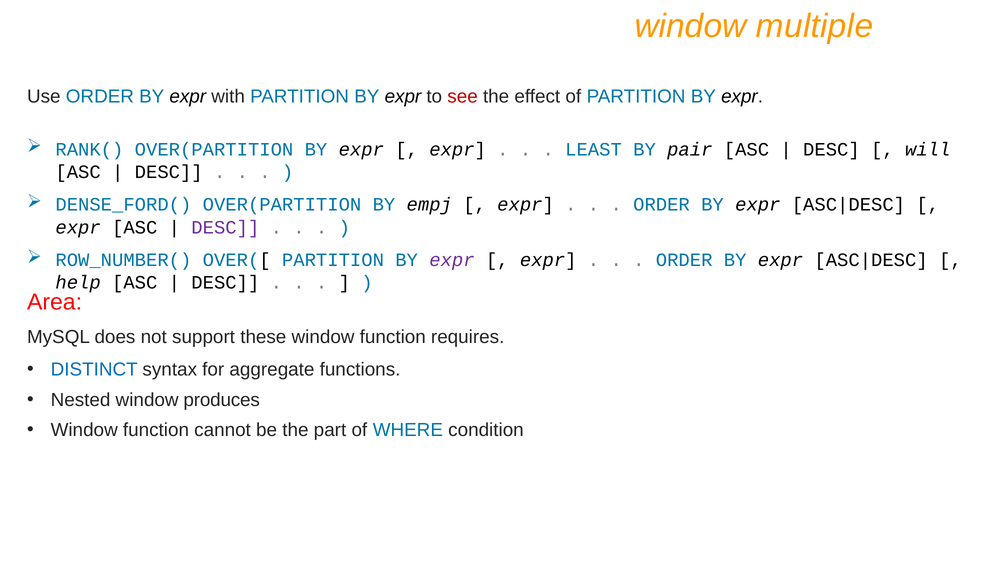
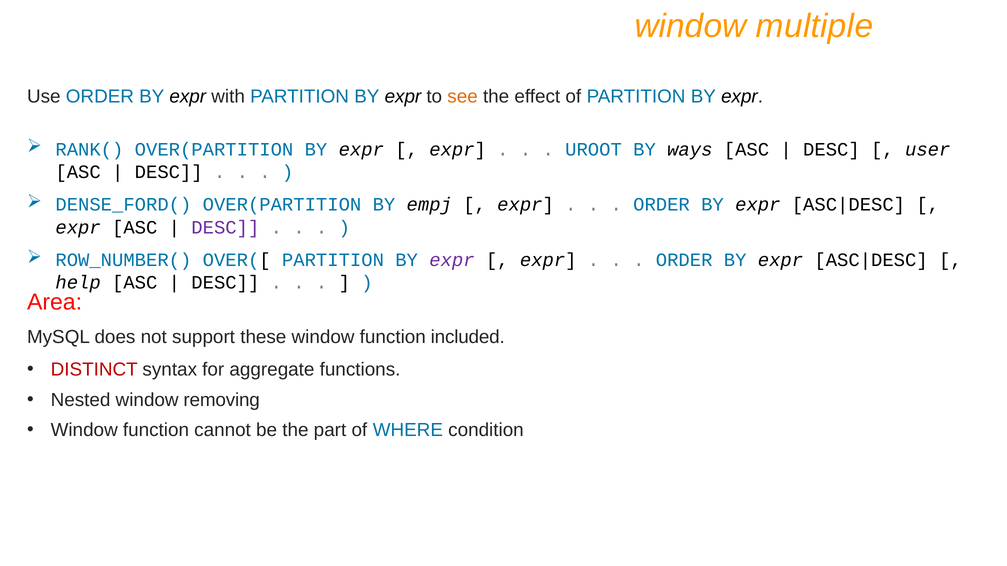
see colour: red -> orange
LEAST: LEAST -> UROOT
pair: pair -> ways
will: will -> user
requires: requires -> included
DISTINCT colour: blue -> red
produces: produces -> removing
